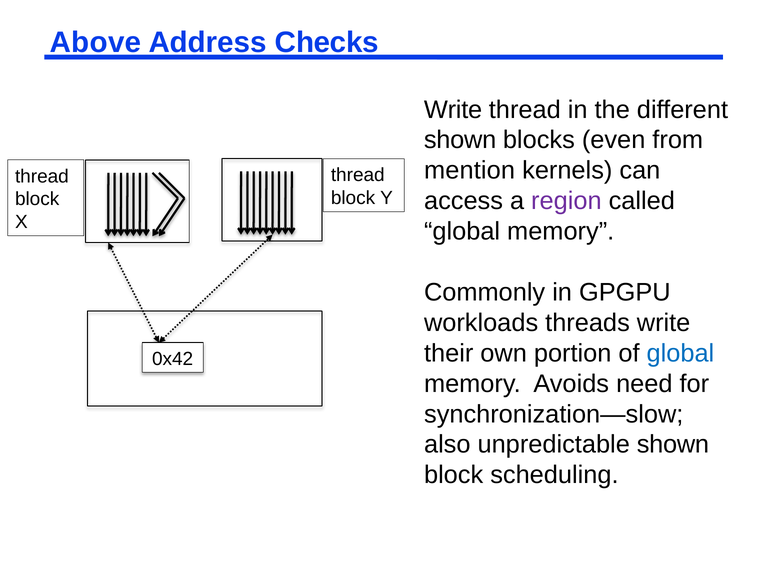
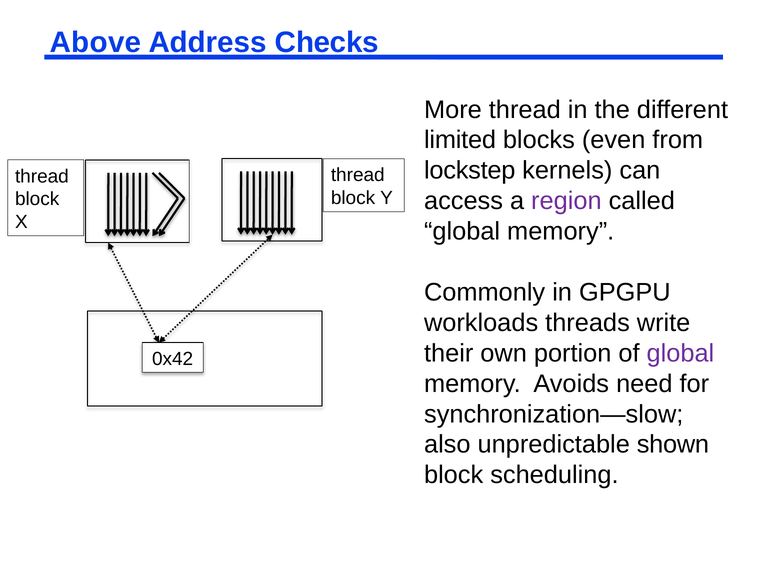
Write at (453, 110): Write -> More
shown at (460, 140): shown -> limited
mention: mention -> lockstep
global at (680, 353) colour: blue -> purple
